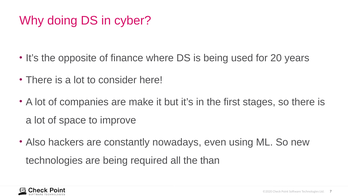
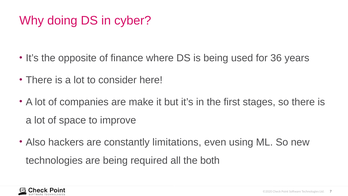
20: 20 -> 36
nowadays: nowadays -> limitations
than: than -> both
